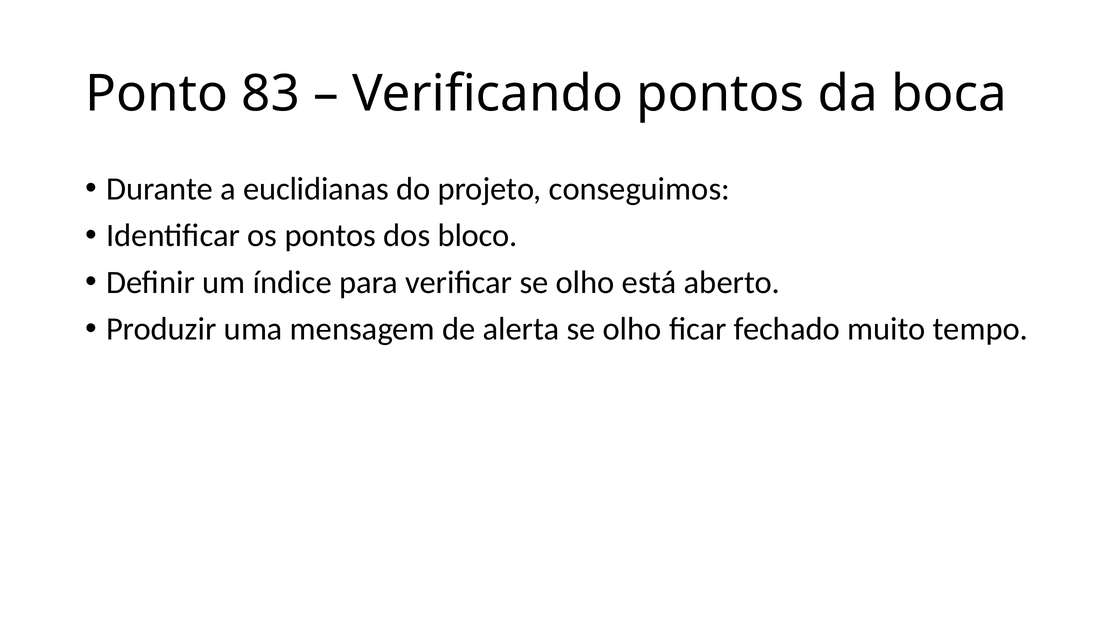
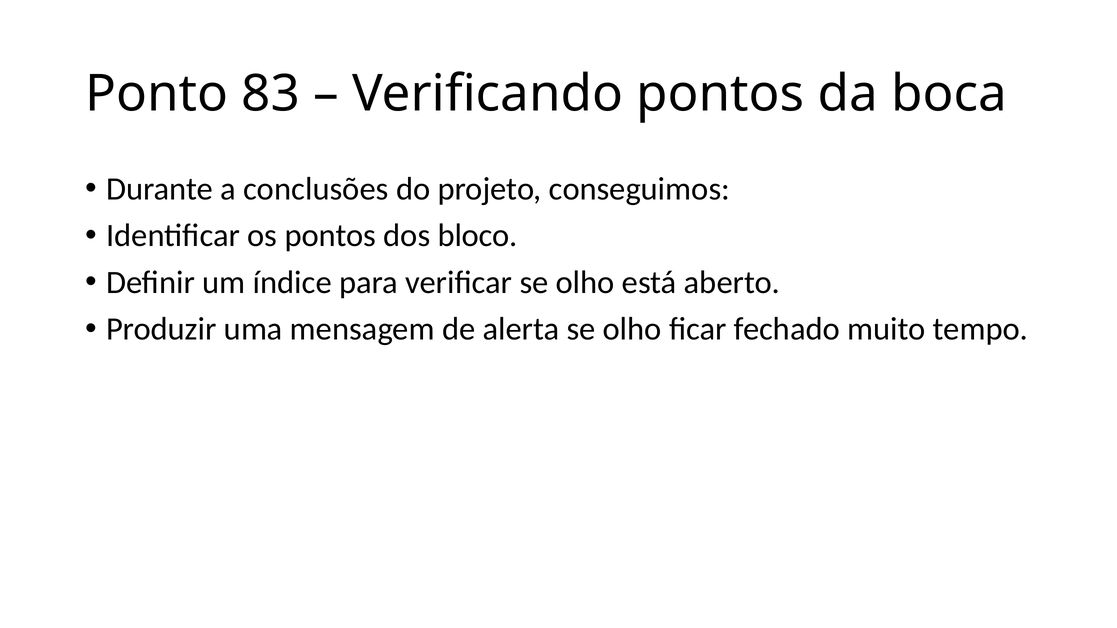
euclidianas: euclidianas -> conclusões
